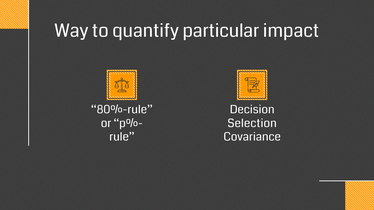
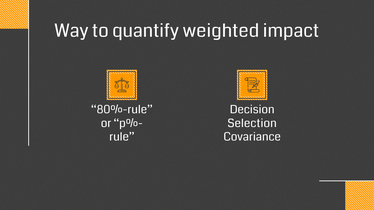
particular: particular -> weighted
